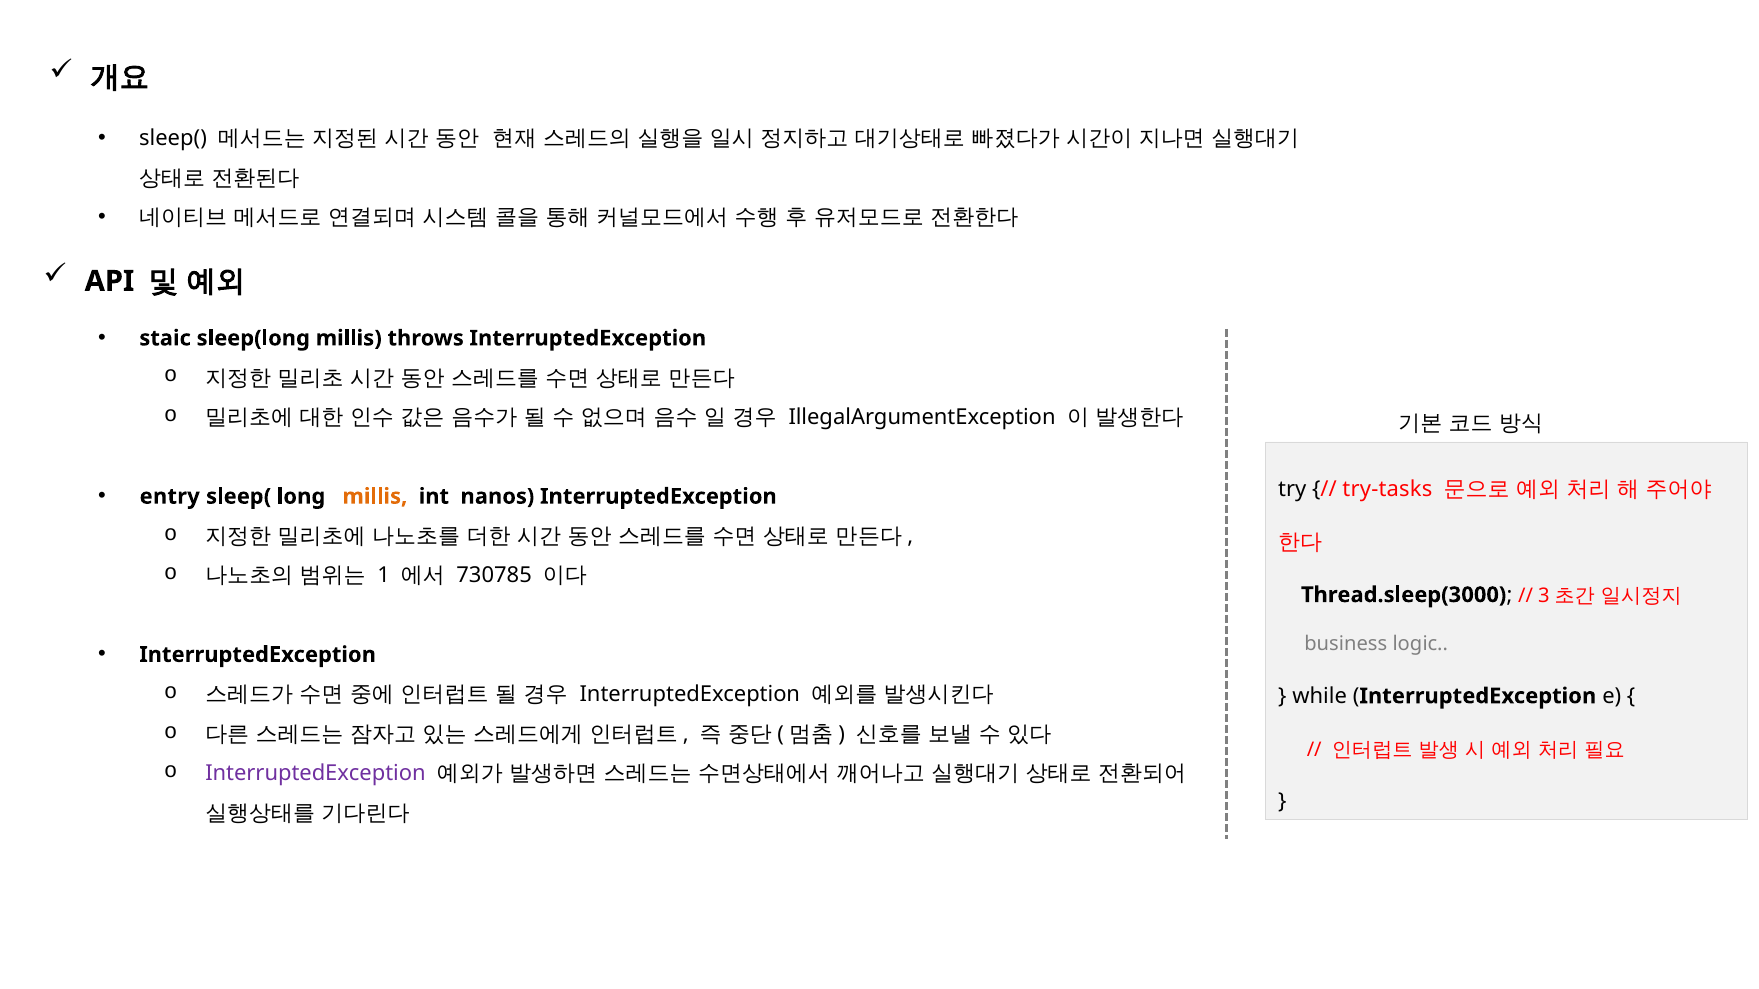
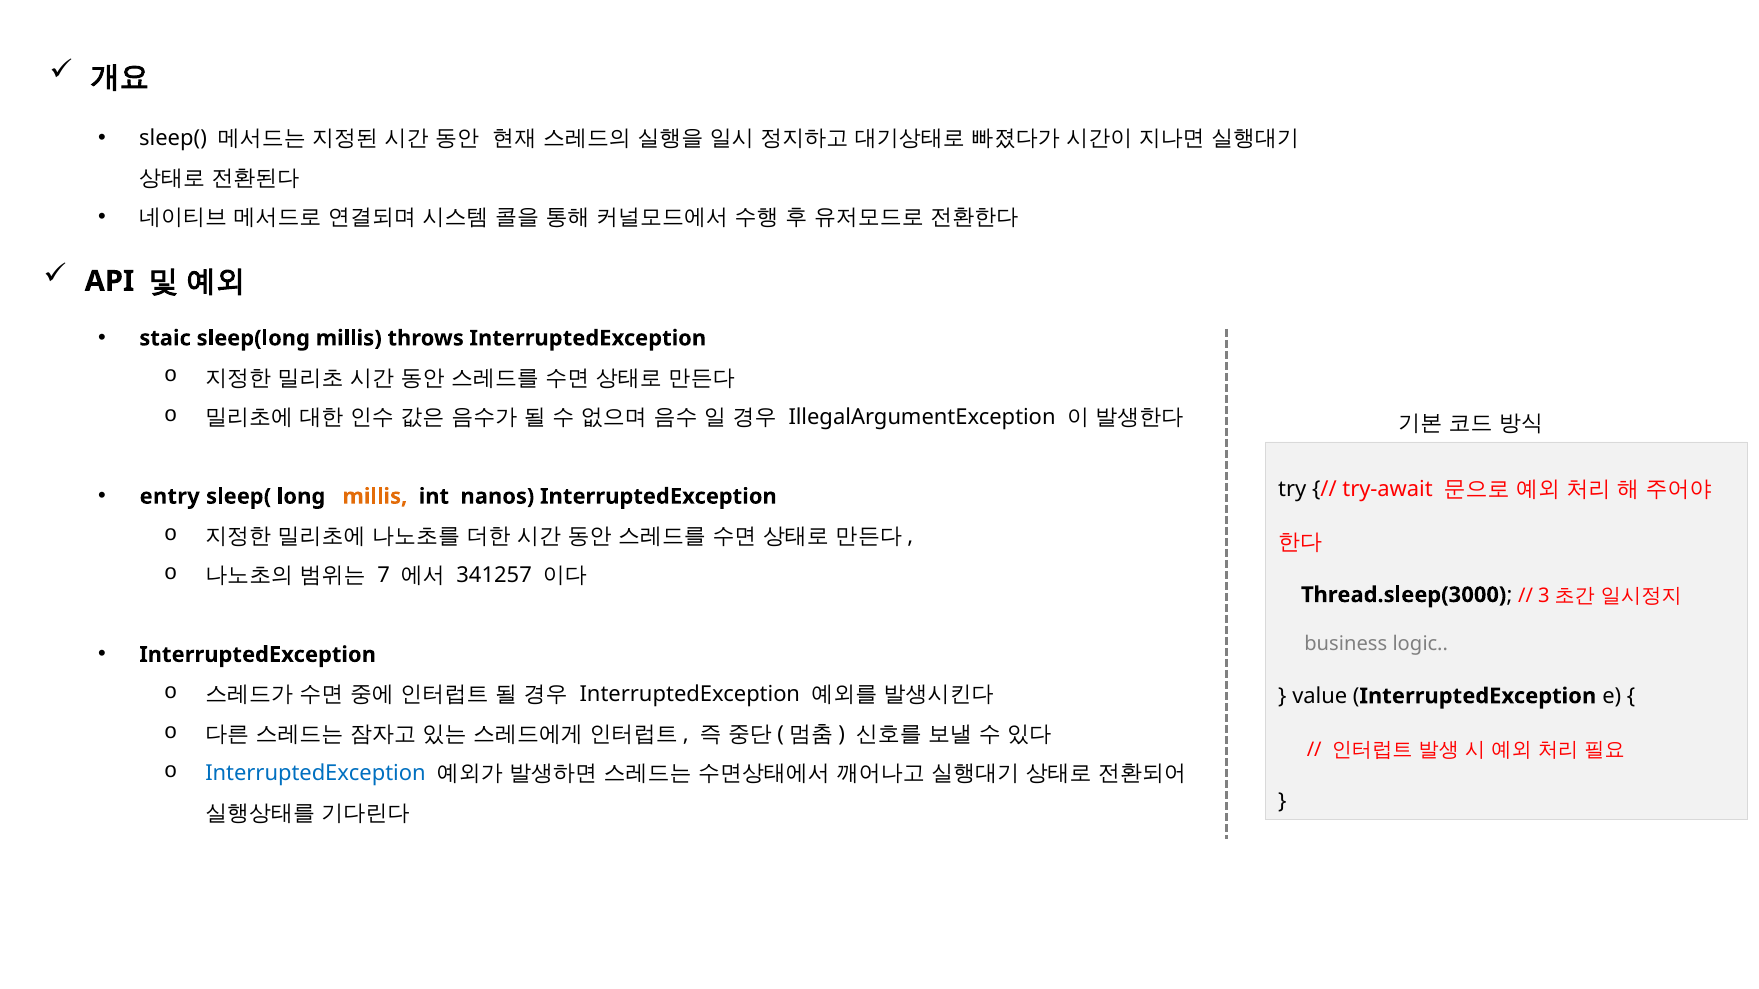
try-tasks: try-tasks -> try-await
1: 1 -> 7
730785: 730785 -> 341257
while: while -> value
InterruptedException at (315, 774) colour: purple -> blue
